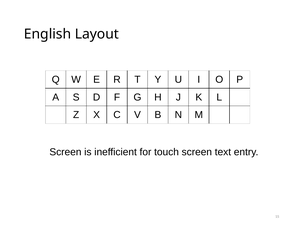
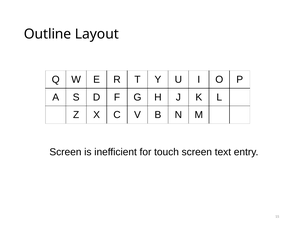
English: English -> Outline
